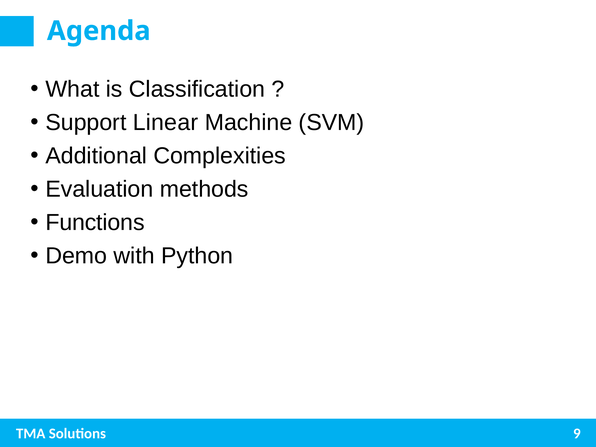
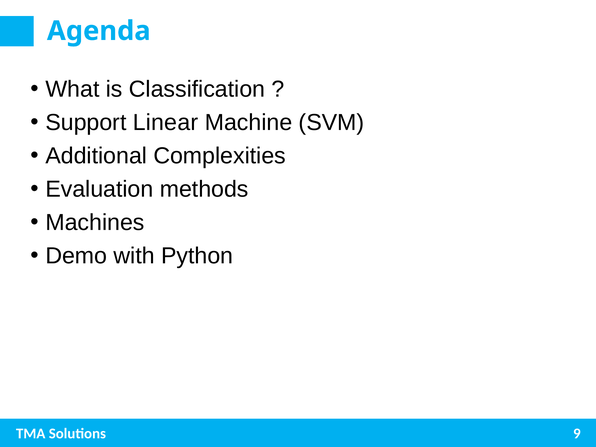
Functions: Functions -> Machines
